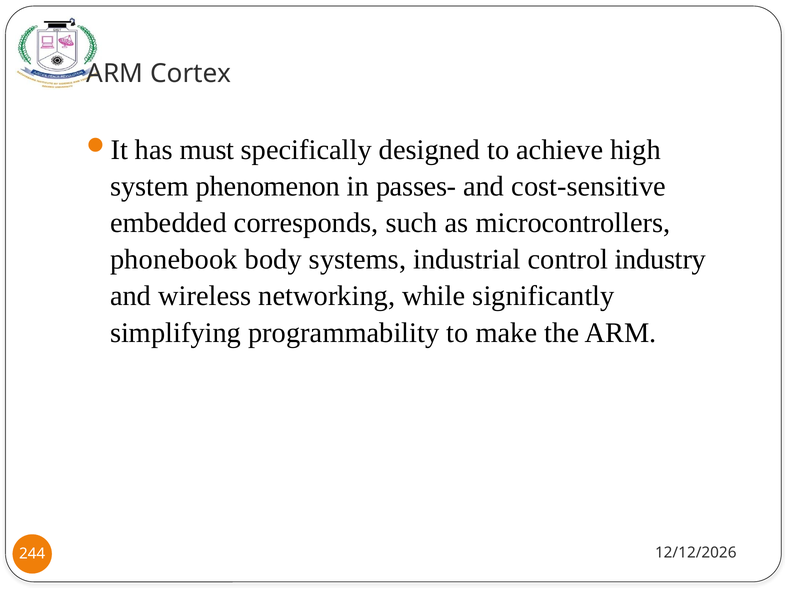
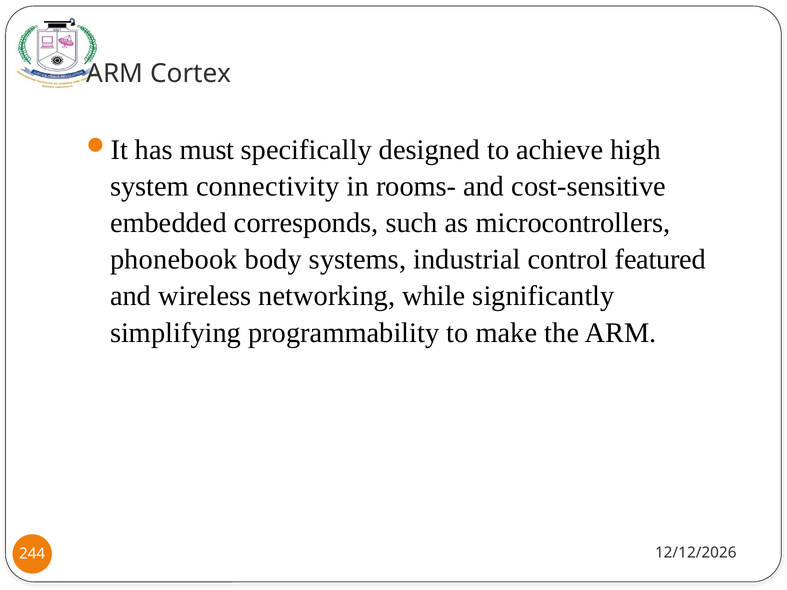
phenomenon: phenomenon -> connectivity
passes-: passes- -> rooms-
industry: industry -> featured
